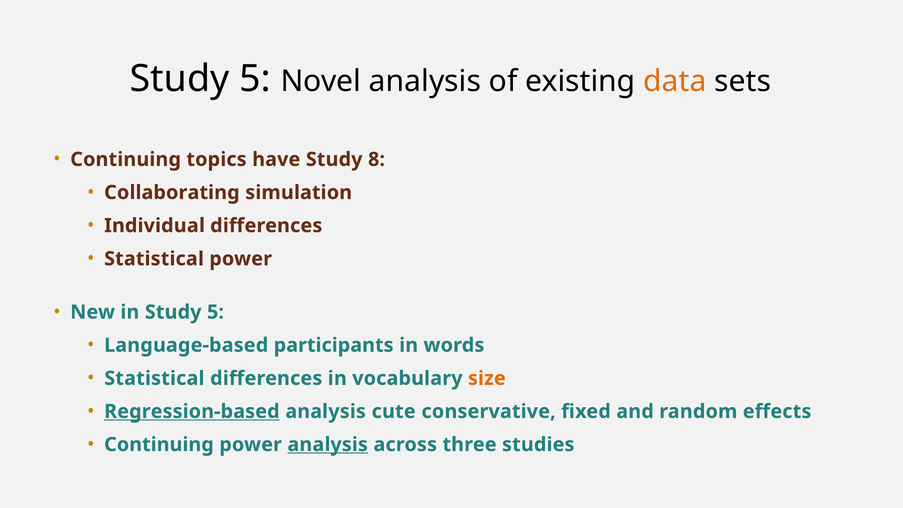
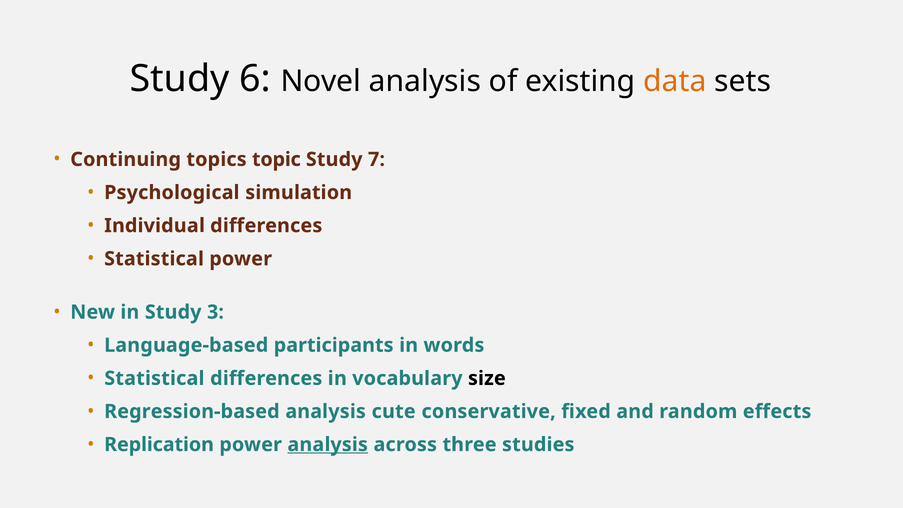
5 at (255, 79): 5 -> 6
have: have -> topic
8: 8 -> 7
Collaborating: Collaborating -> Psychological
in Study 5: 5 -> 3
size colour: orange -> black
Regression-based underline: present -> none
Continuing at (159, 445): Continuing -> Replication
